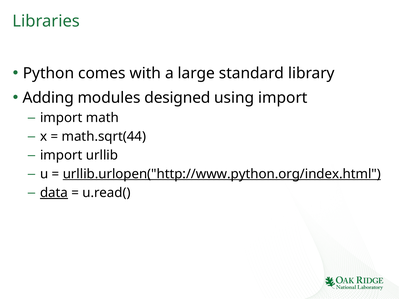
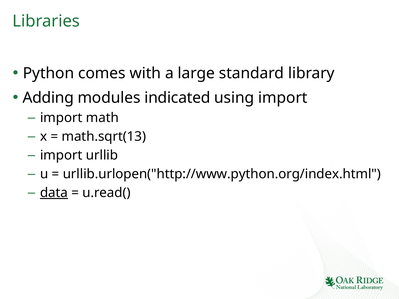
designed: designed -> indicated
math.sqrt(44: math.sqrt(44 -> math.sqrt(13
urllib.urlopen("http://www.python.org/index.html underline: present -> none
